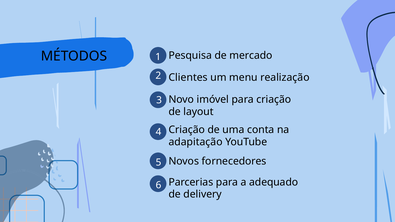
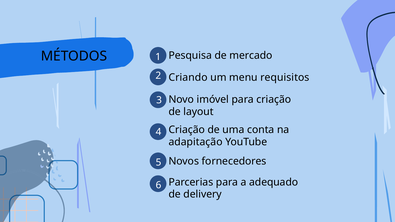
Clientes: Clientes -> Criando
realização: realização -> requisitos
